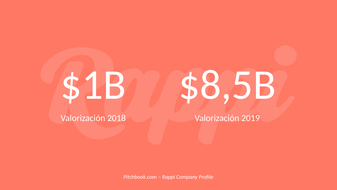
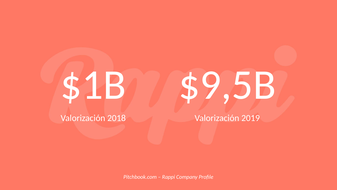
$8,5B: $8,5B -> $9,5B
